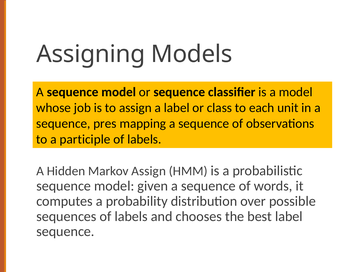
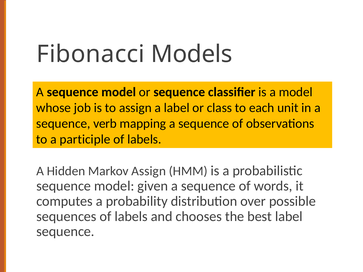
Assigning: Assigning -> Fibonacci
pres: pres -> verb
